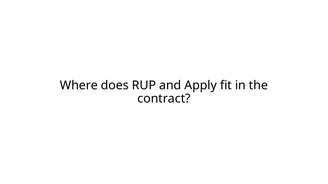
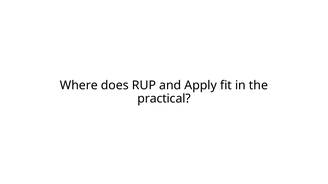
contract: contract -> practical
